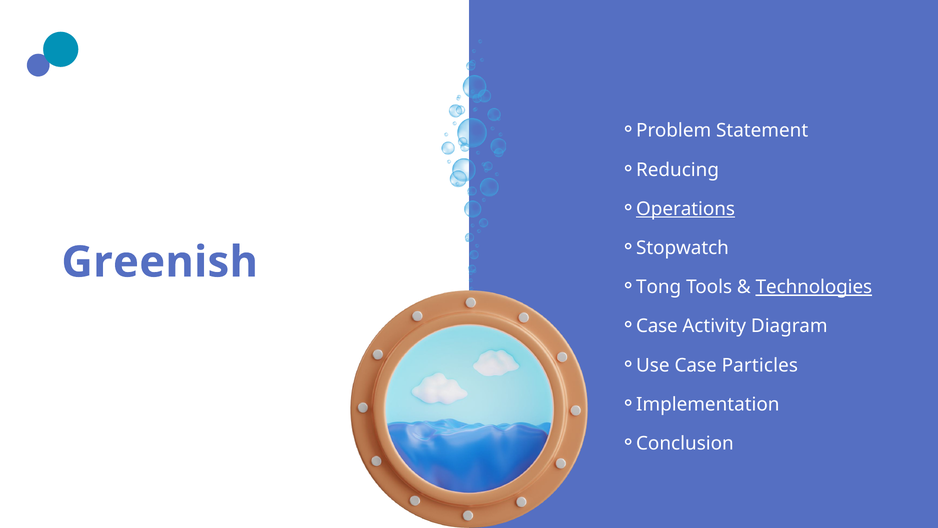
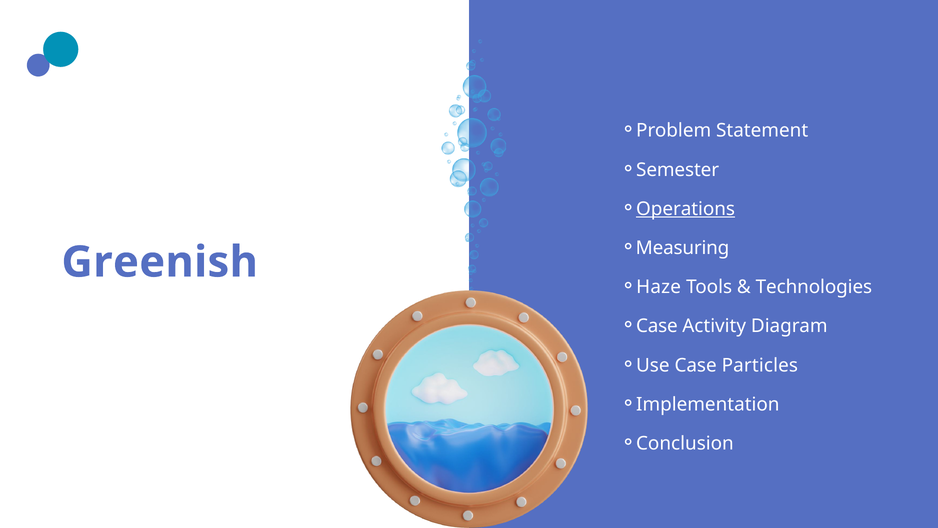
Reducing: Reducing -> Semester
Stopwatch: Stopwatch -> Measuring
Tong: Tong -> Haze
Technologies underline: present -> none
